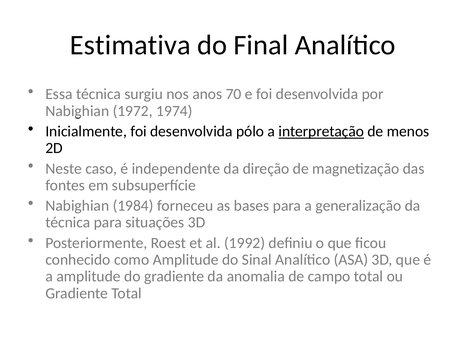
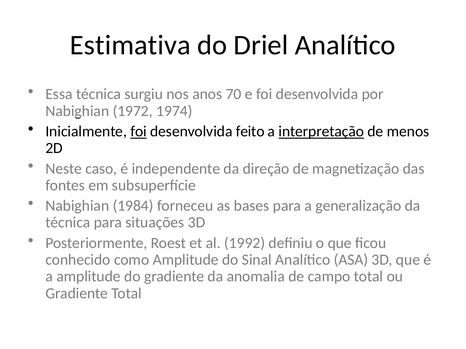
Final: Final -> Driel
foi at (139, 132) underline: none -> present
pólo: pólo -> feito
